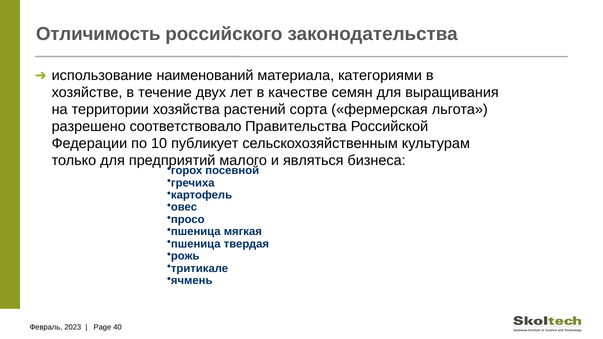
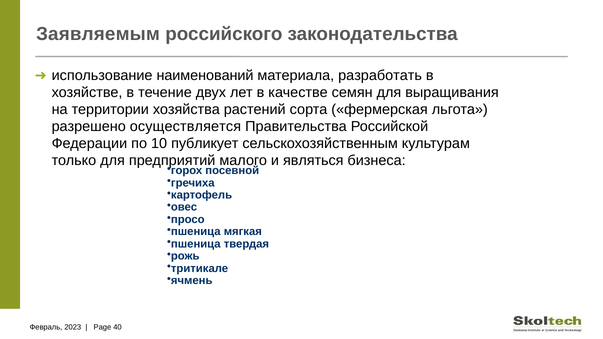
Отличимость: Отличимость -> Заявляемым
категориями: категориями -> разработать
соответствовало: соответствовало -> осуществляется
